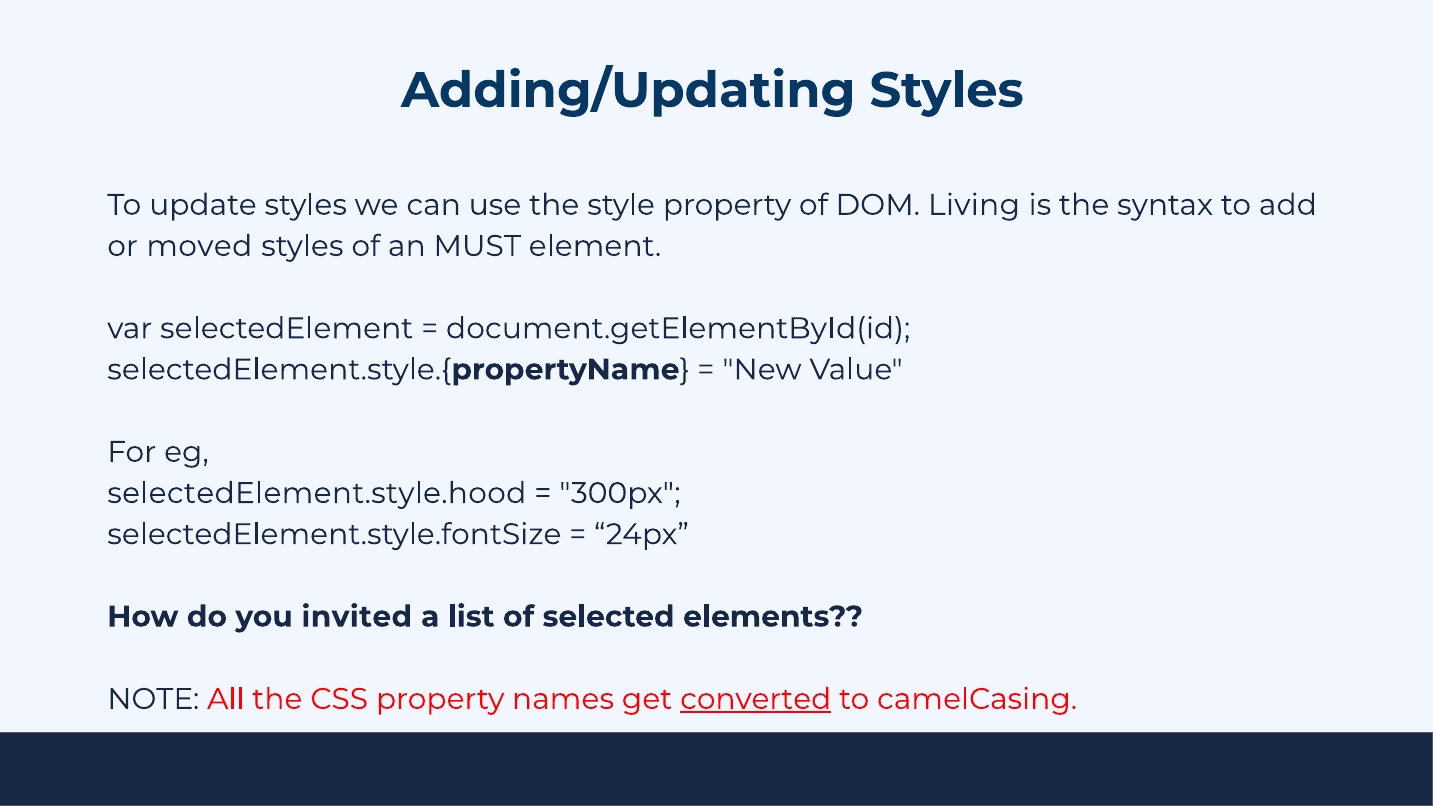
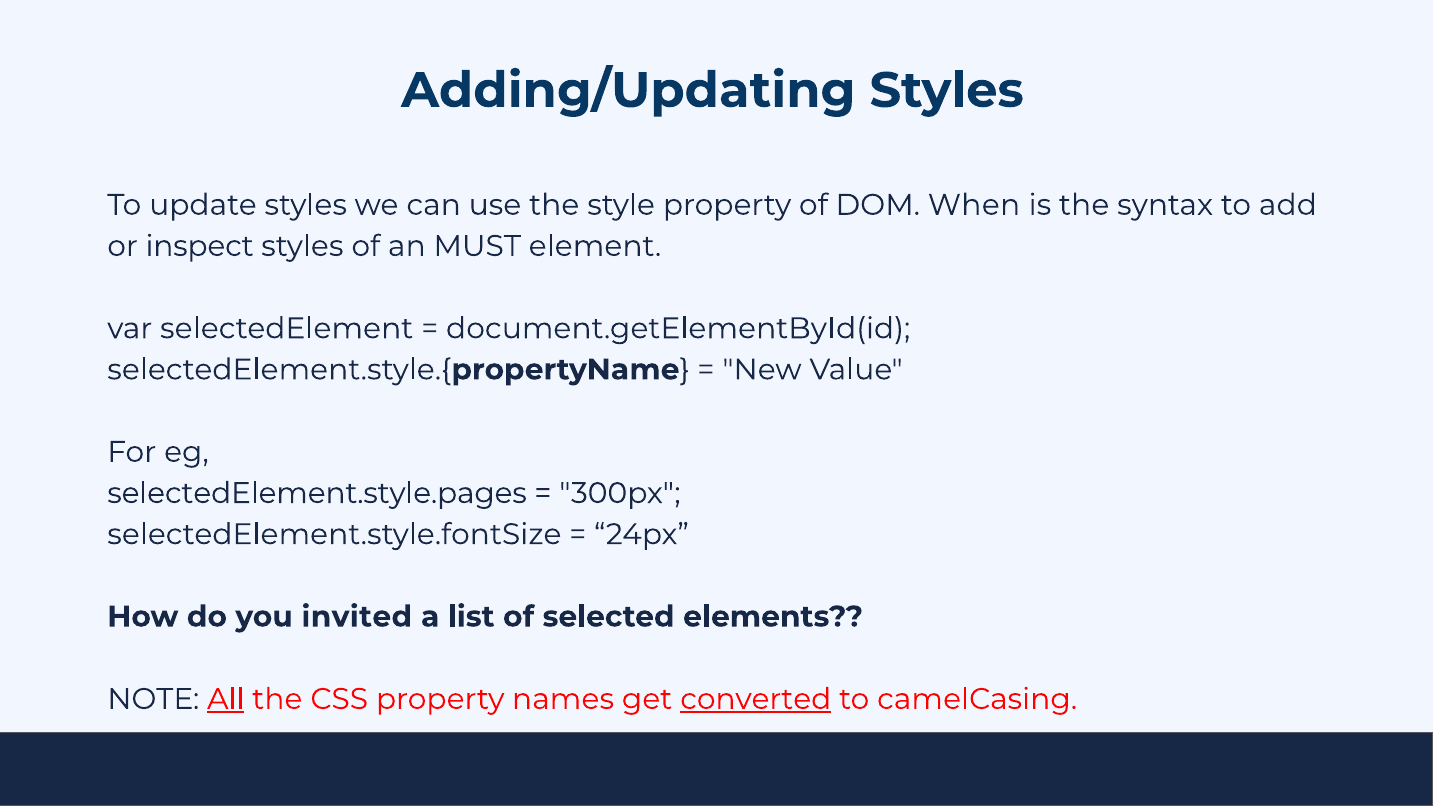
Living: Living -> When
moved: moved -> inspect
selectedElement.style.hood: selectedElement.style.hood -> selectedElement.style.pages
All underline: none -> present
